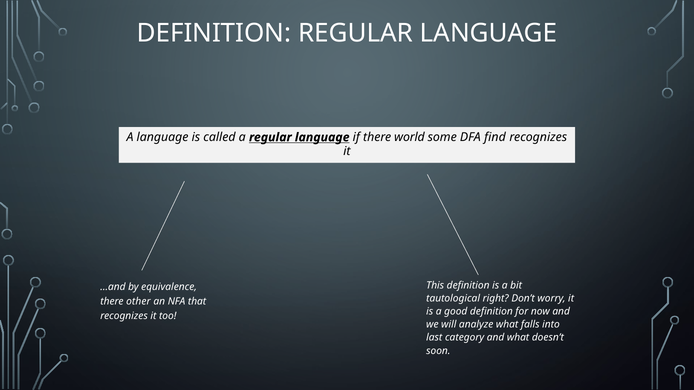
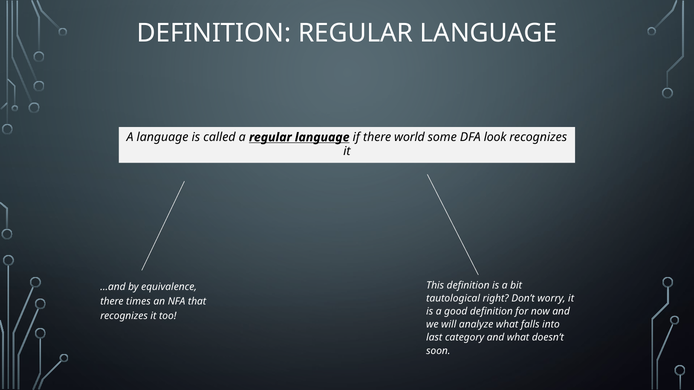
find: find -> look
other: other -> times
